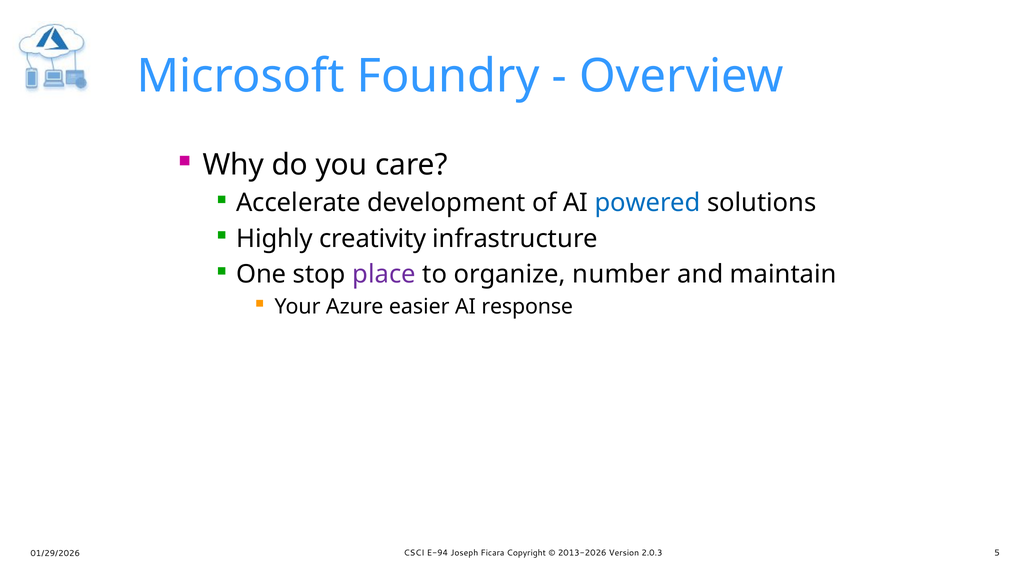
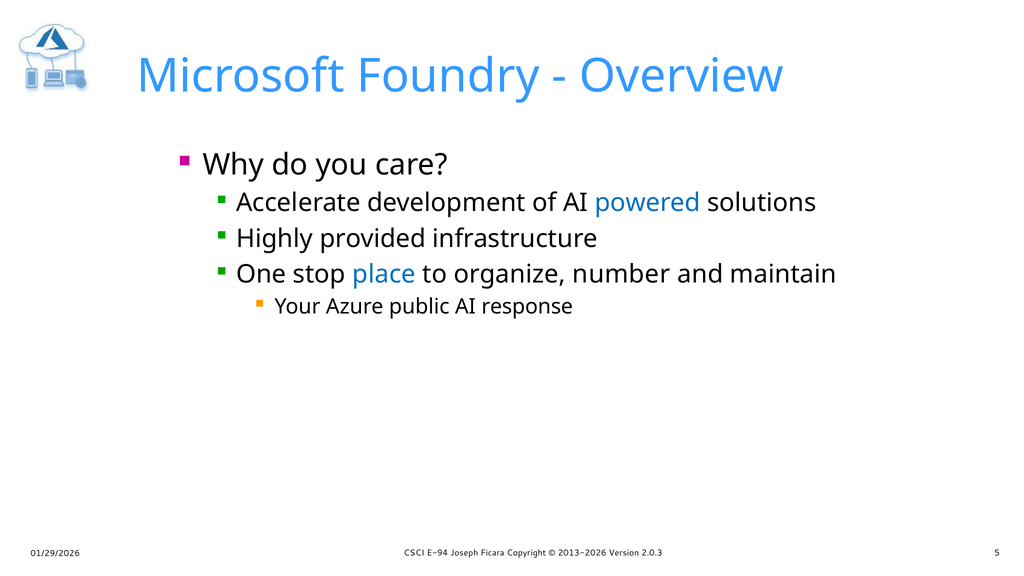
creativity: creativity -> provided
place colour: purple -> blue
easier: easier -> public
